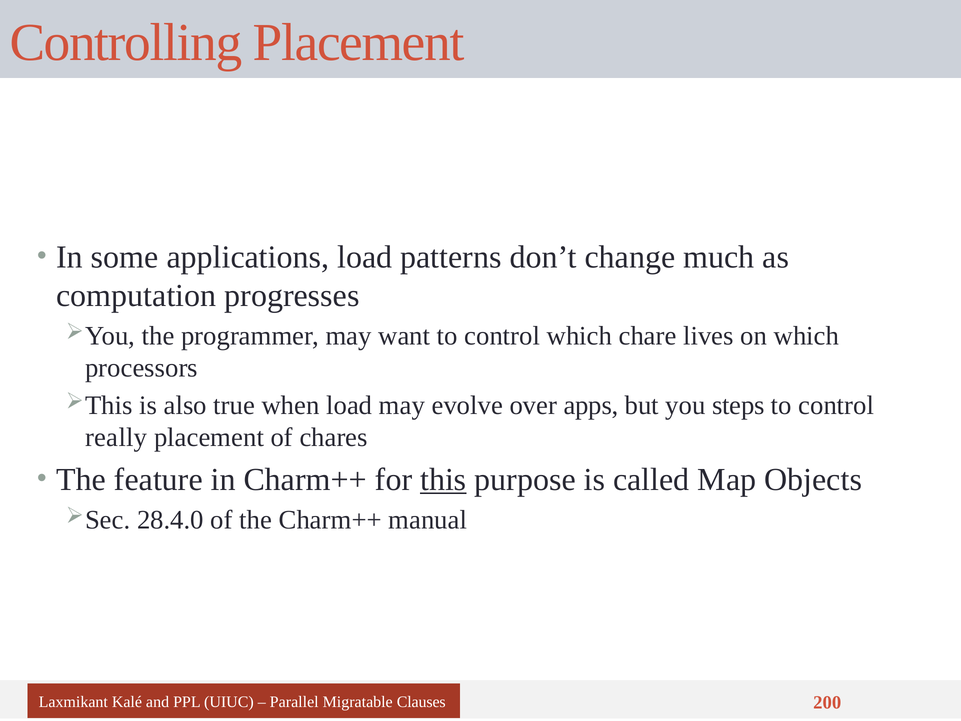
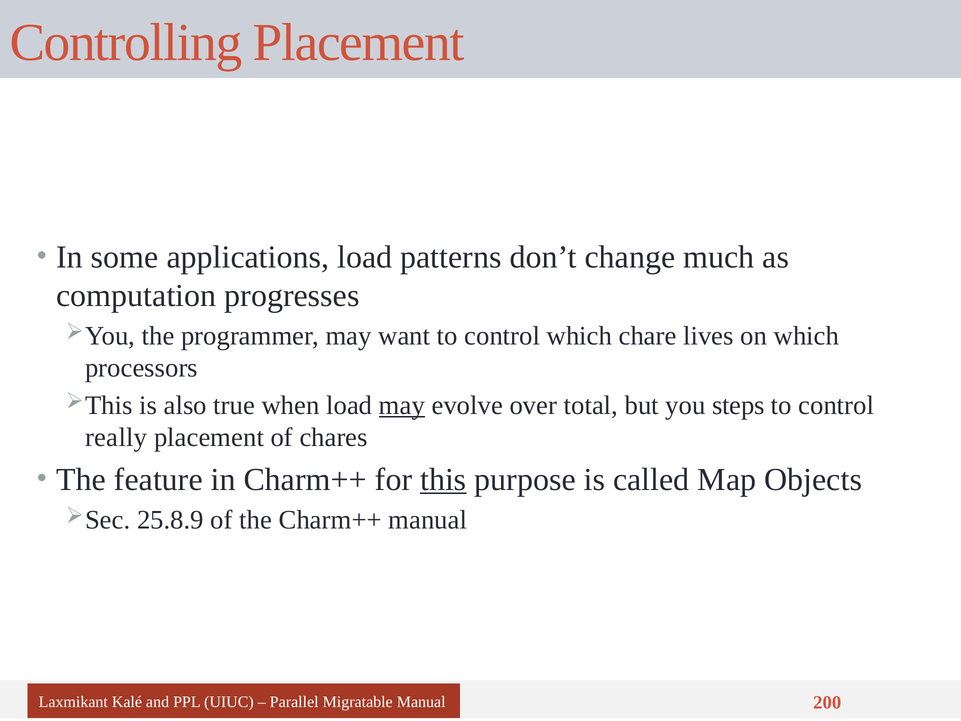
may at (402, 405) underline: none -> present
apps: apps -> total
28.4.0: 28.4.0 -> 25.8.9
Migratable Clauses: Clauses -> Manual
